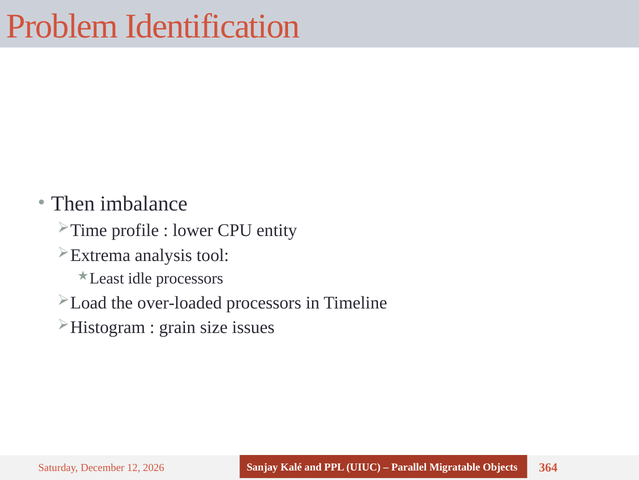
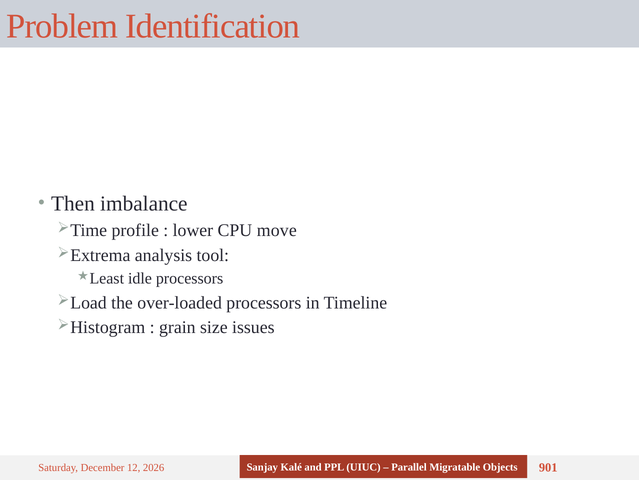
entity: entity -> move
364: 364 -> 901
